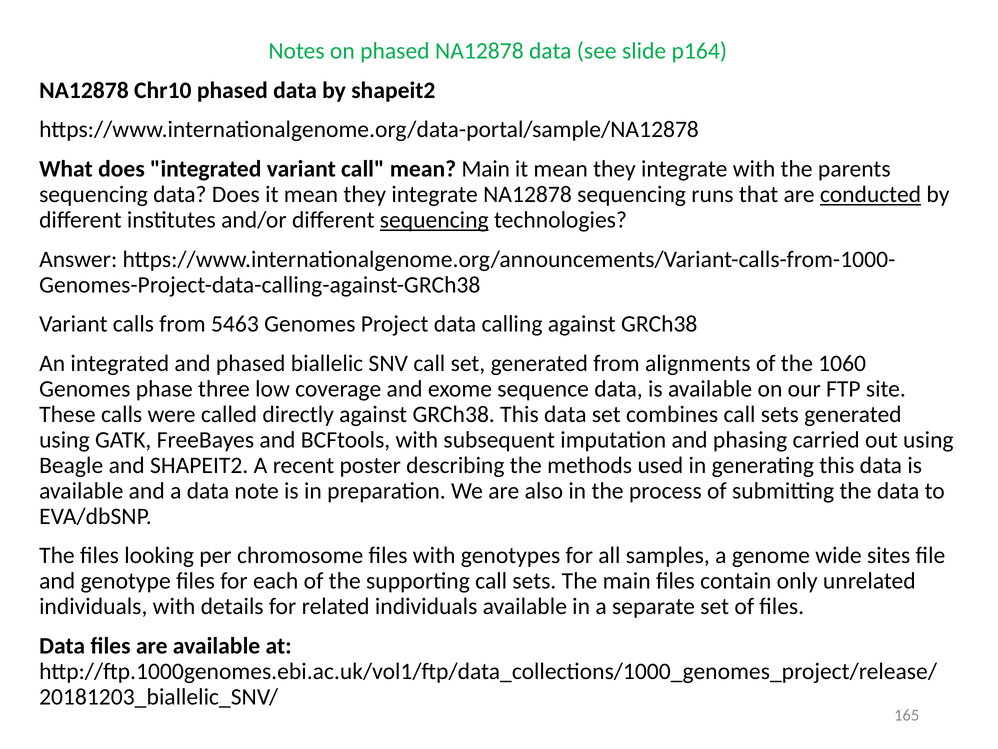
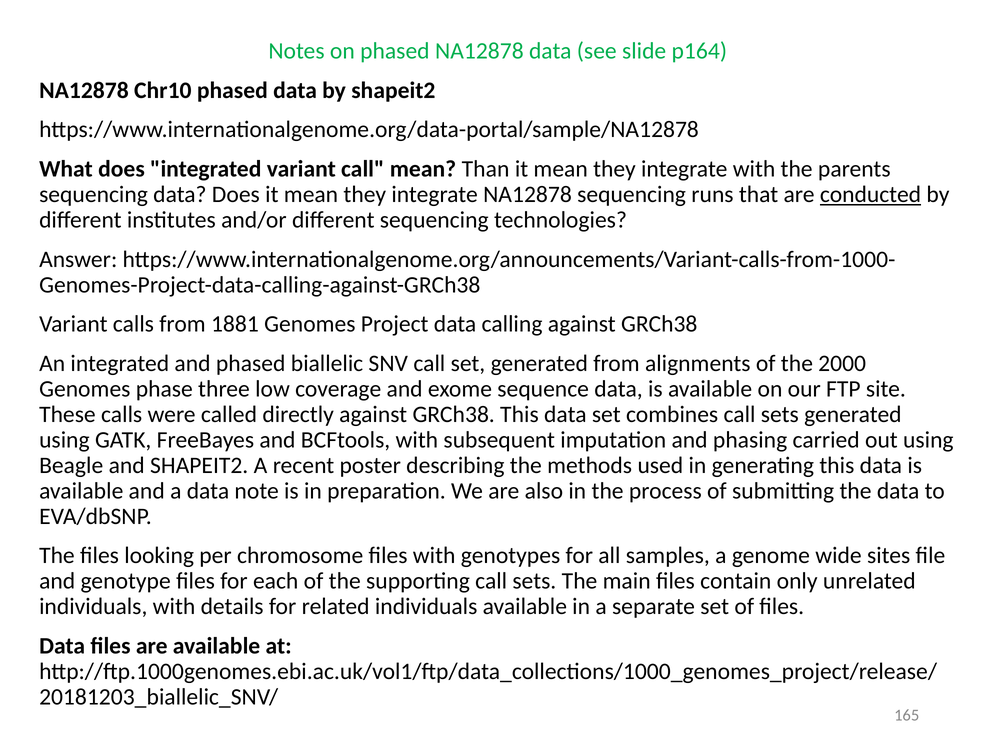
mean Main: Main -> Than
sequencing at (434, 220) underline: present -> none
5463: 5463 -> 1881
1060: 1060 -> 2000
